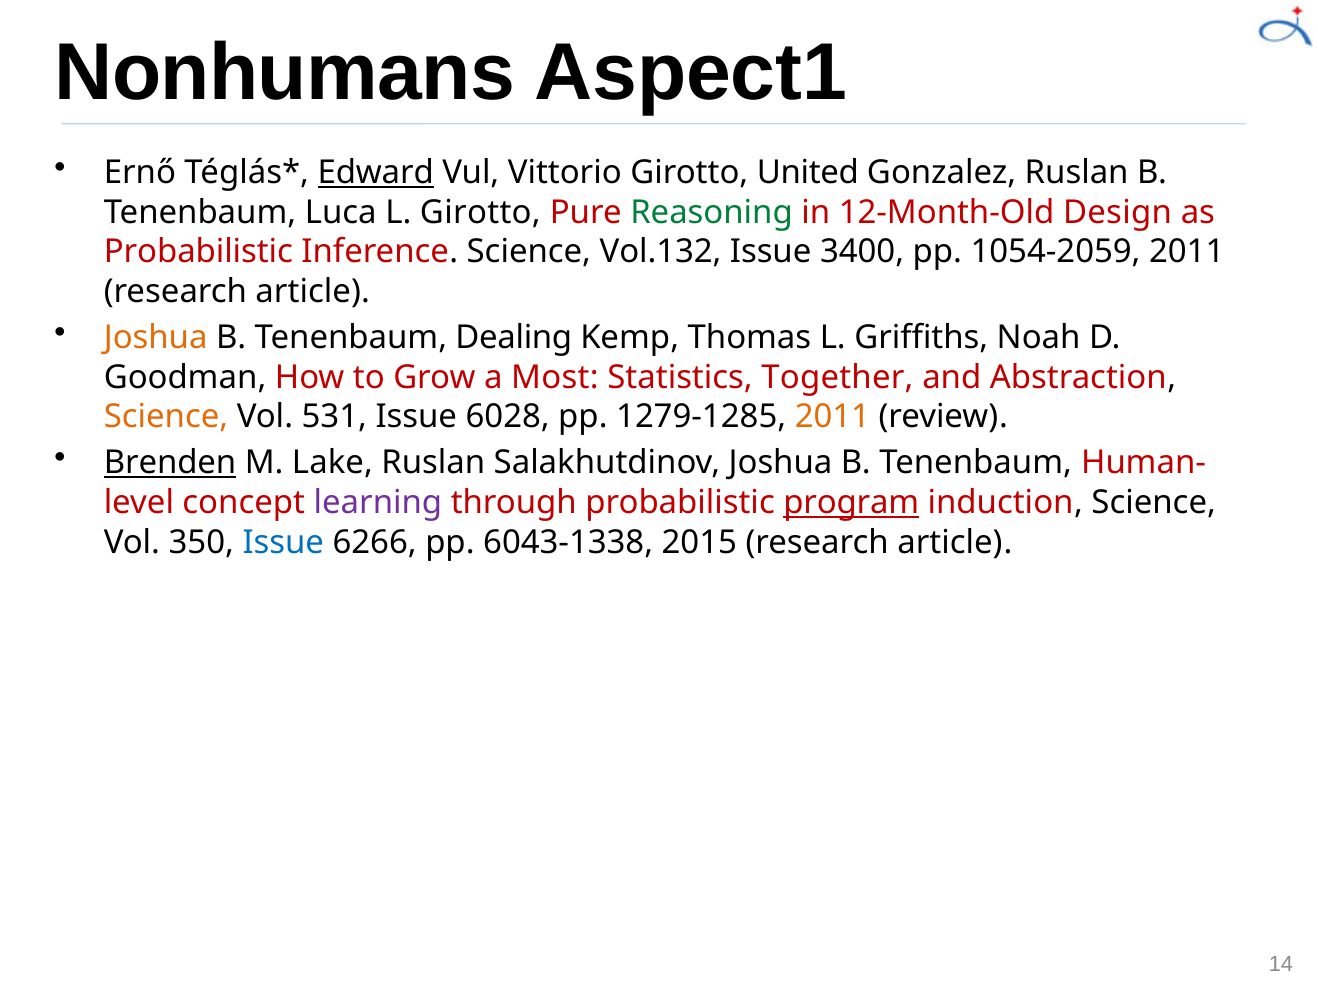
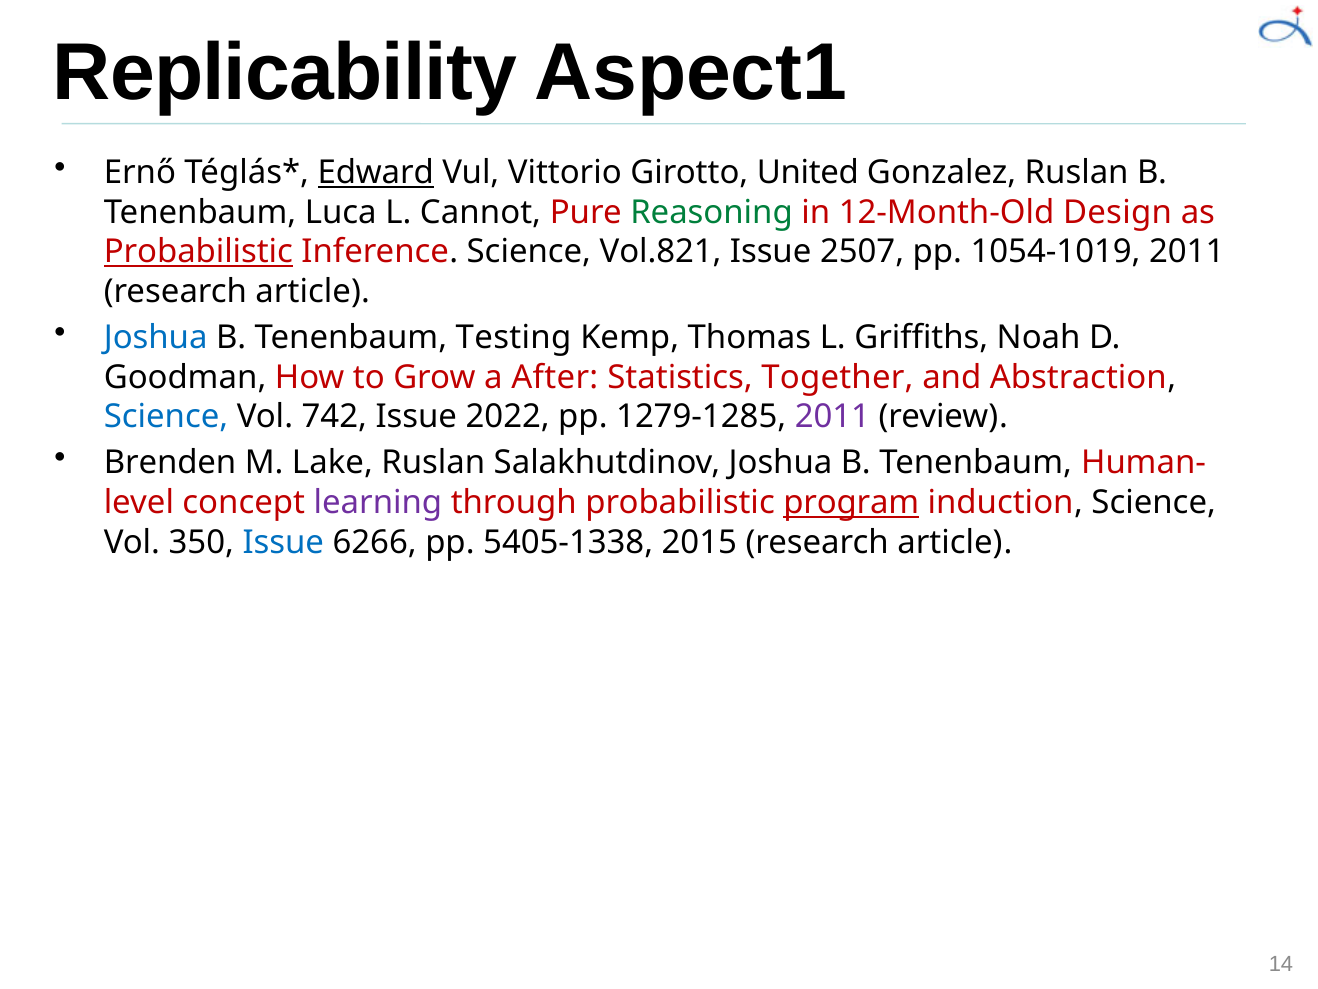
Nonhumans: Nonhumans -> Replicability
L Girotto: Girotto -> Cannot
Probabilistic at (198, 252) underline: none -> present
Vol.132: Vol.132 -> Vol.821
3400: 3400 -> 2507
1054-2059: 1054-2059 -> 1054-1019
Joshua at (156, 338) colour: orange -> blue
Dealing: Dealing -> Testing
Most: Most -> After
Science at (166, 417) colour: orange -> blue
531: 531 -> 742
6028: 6028 -> 2022
2011 at (832, 417) colour: orange -> purple
Brenden underline: present -> none
6043-1338: 6043-1338 -> 5405-1338
